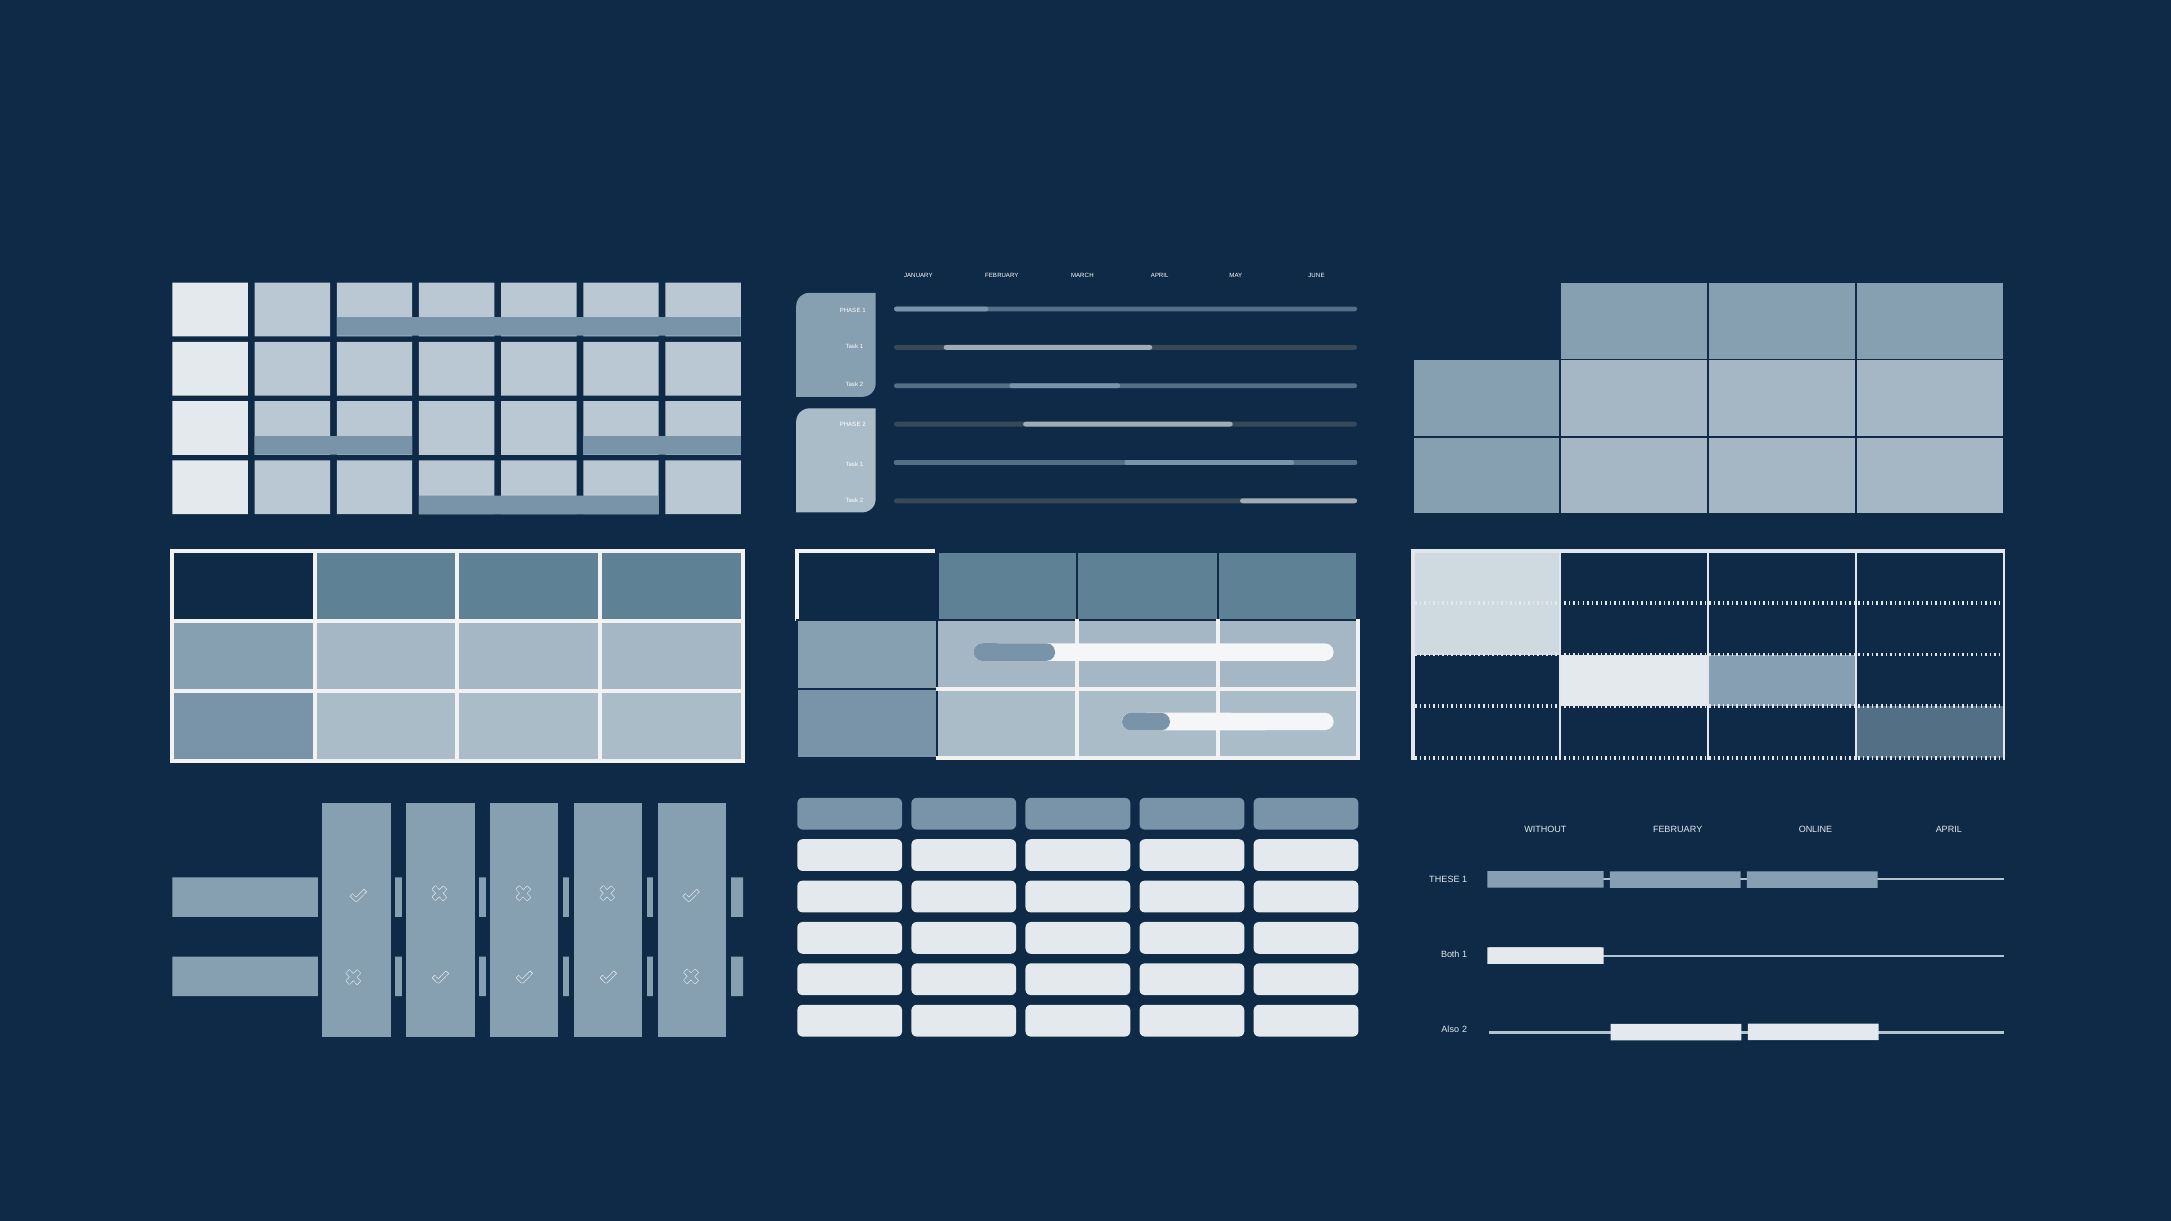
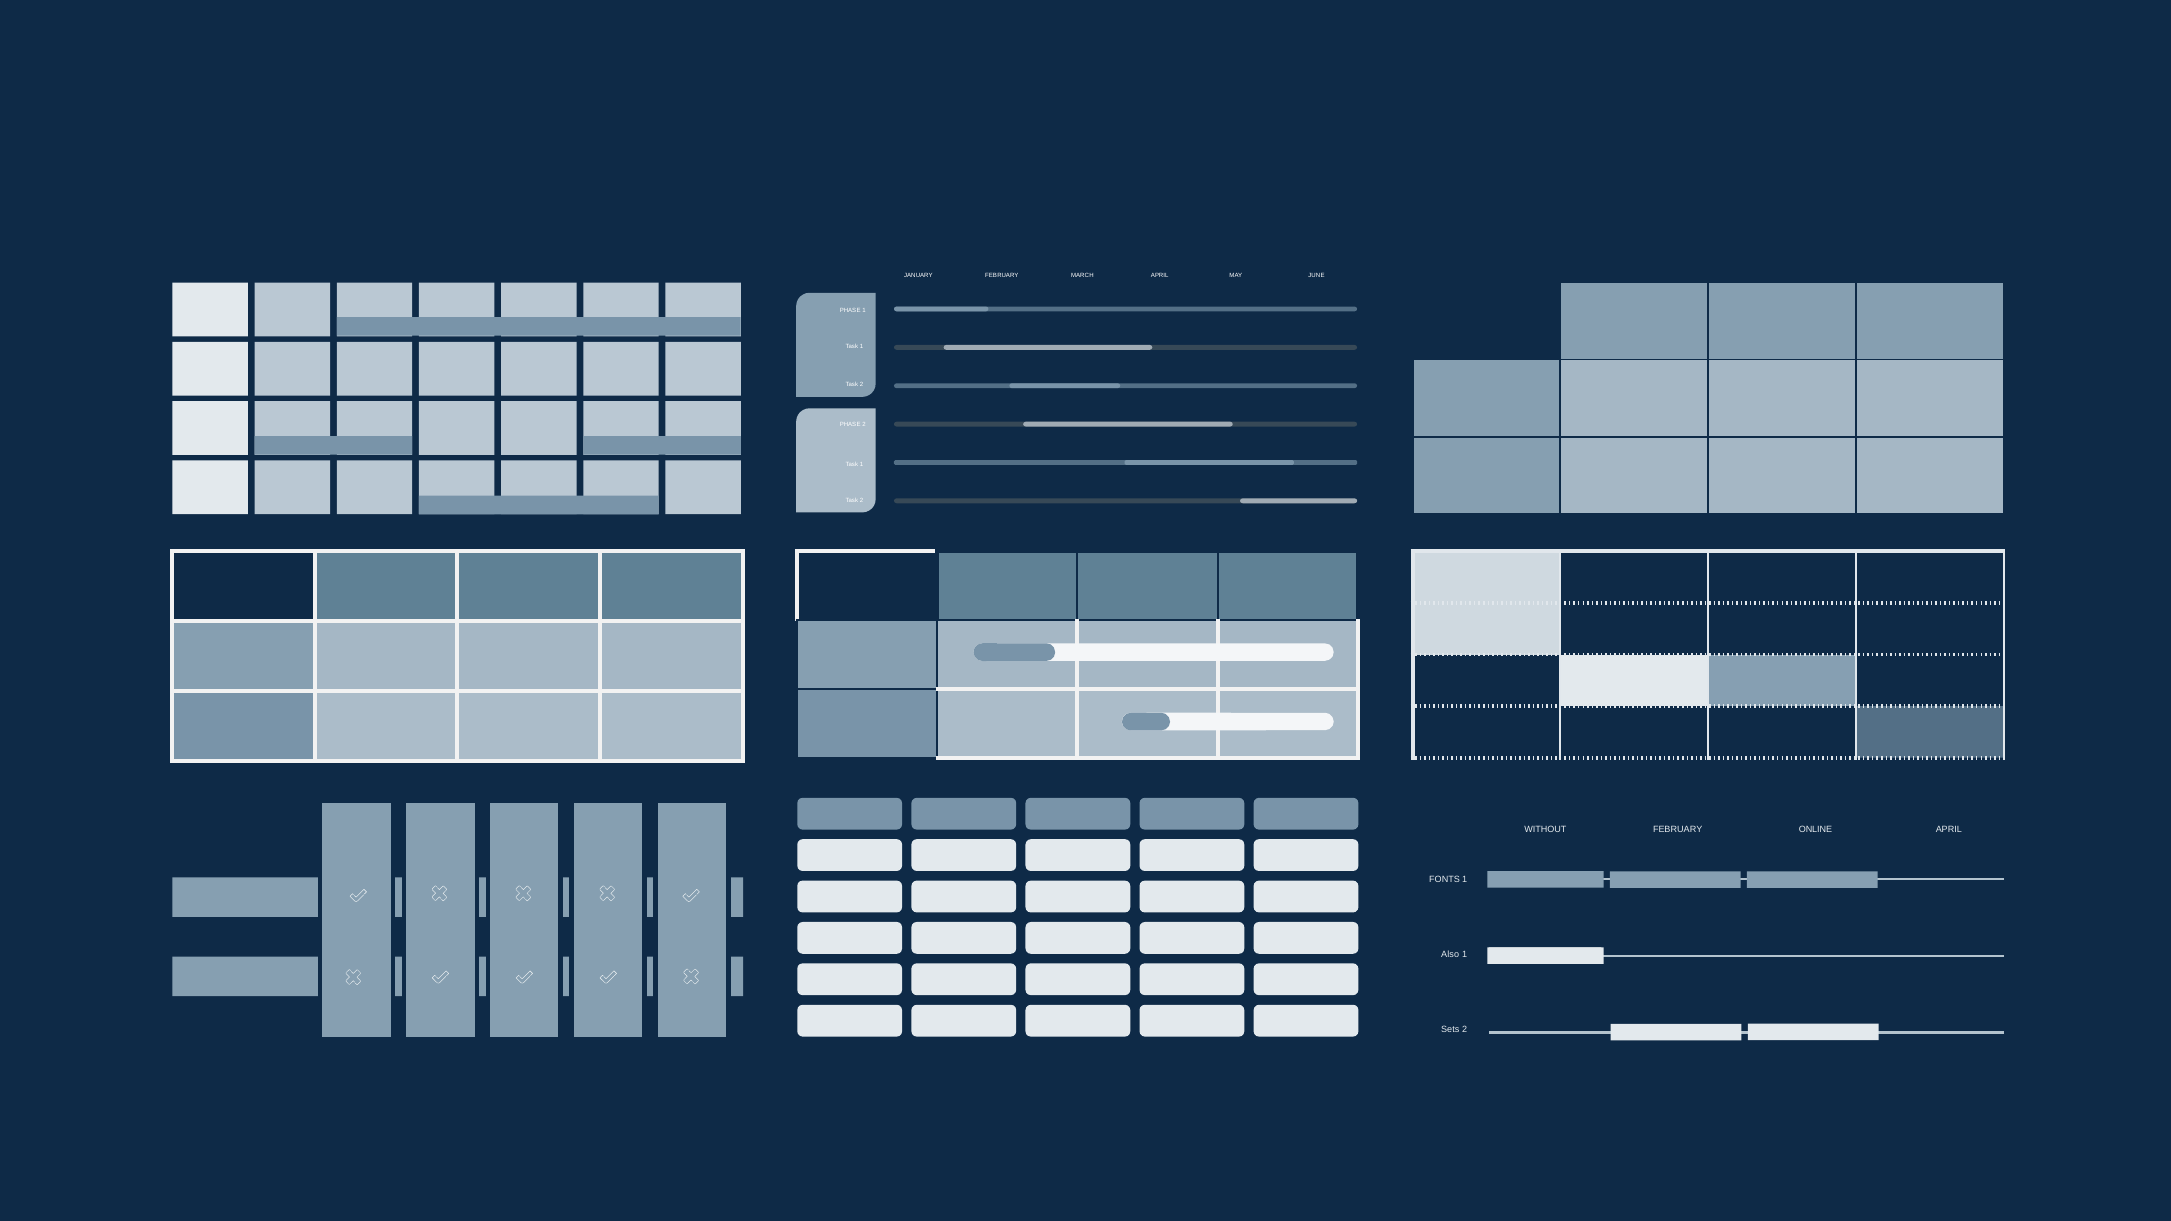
THESE: THESE -> FONTS
Both: Both -> Also
Also: Also -> Sets
